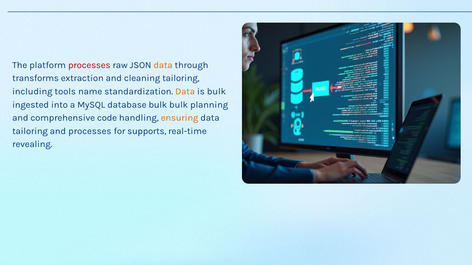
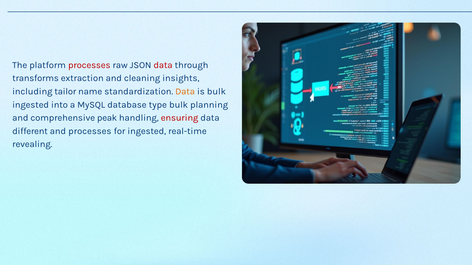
data at (163, 65) colour: orange -> red
cleaning tailoring: tailoring -> insights
tools: tools -> tailor
database bulk: bulk -> type
code: code -> peak
ensuring colour: orange -> red
tailoring at (30, 131): tailoring -> different
for supports: supports -> ingested
